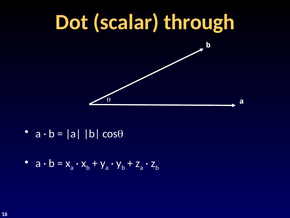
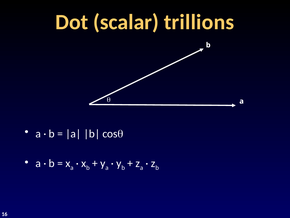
through: through -> trillions
